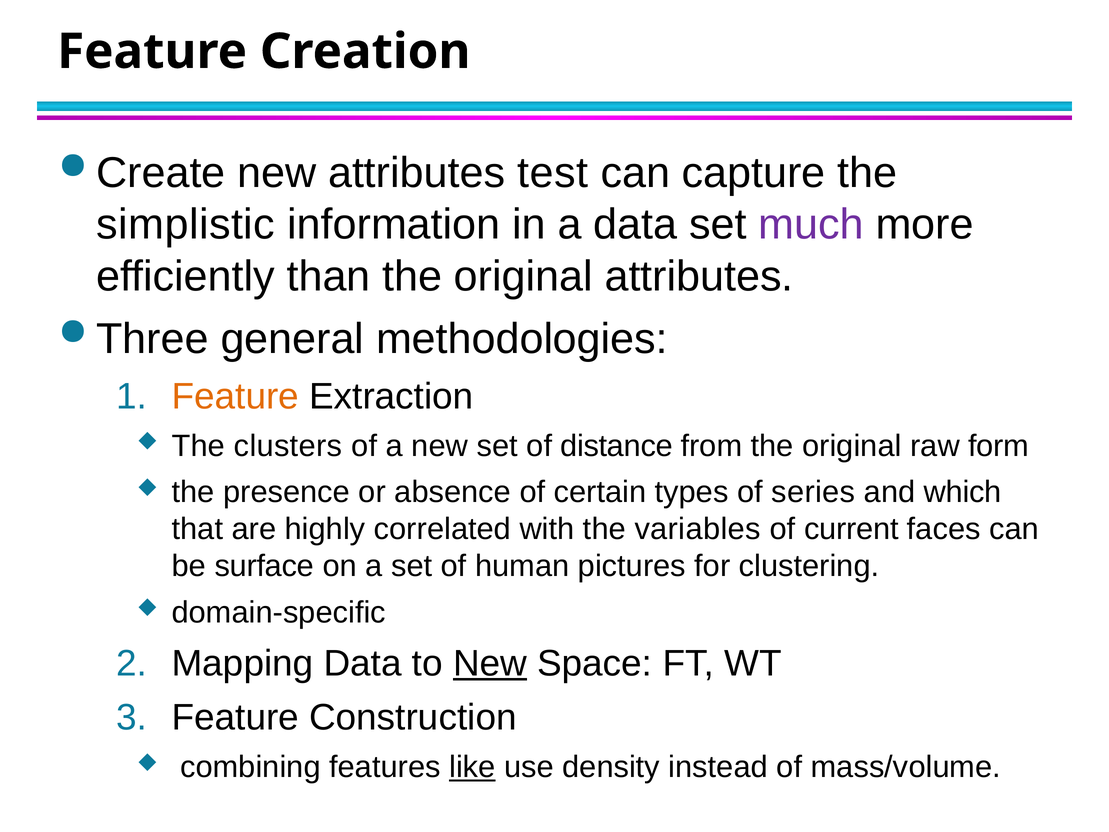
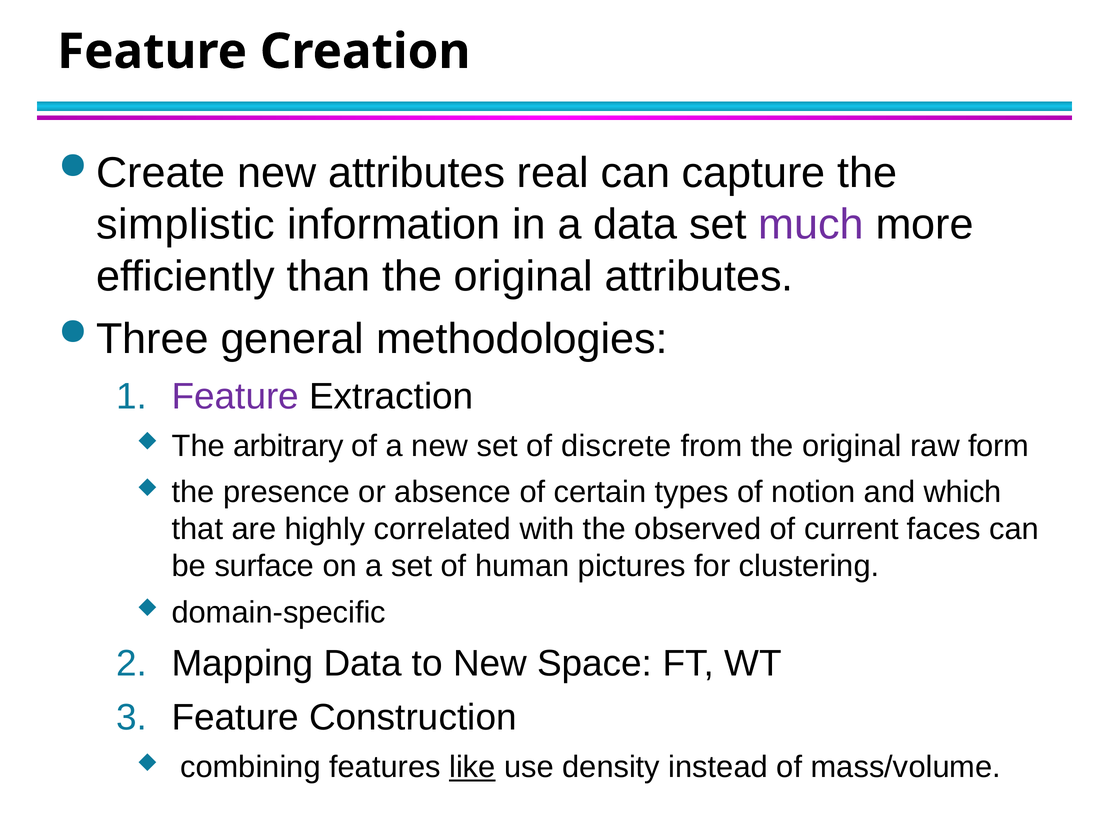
test: test -> real
Feature at (235, 396) colour: orange -> purple
clusters: clusters -> arbitrary
distance: distance -> discrete
series: series -> notion
variables: variables -> observed
New at (490, 663) underline: present -> none
